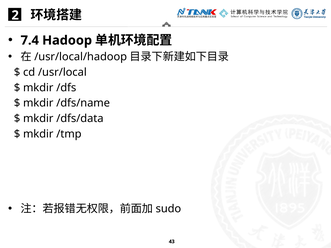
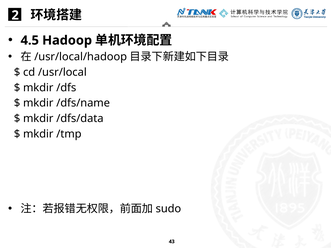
7.4: 7.4 -> 4.5
